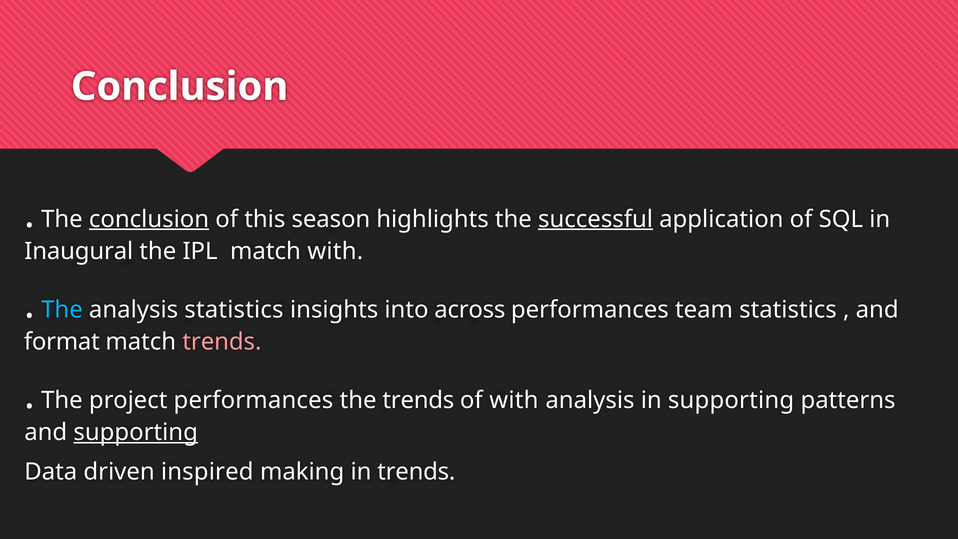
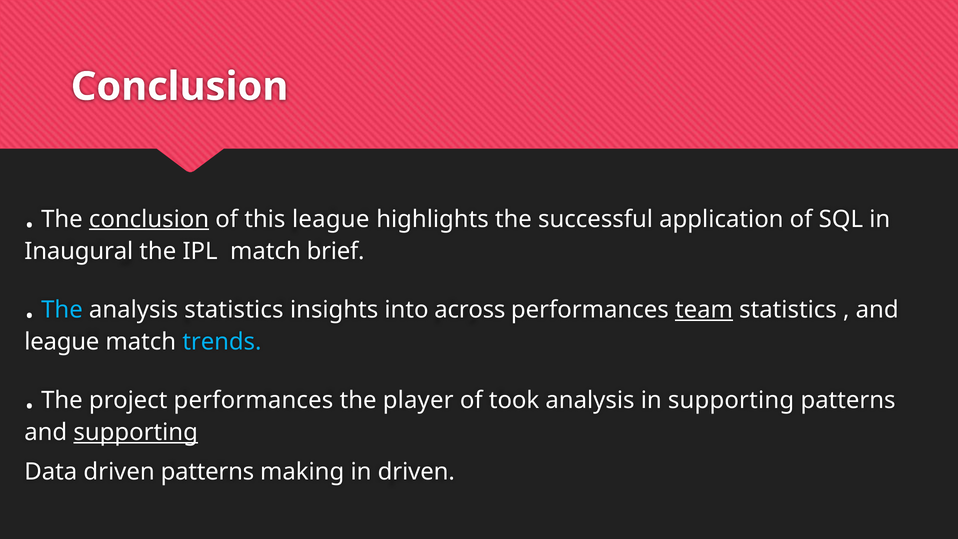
this season: season -> league
successful underline: present -> none
match with: with -> brief
team underline: none -> present
format at (62, 342): format -> league
trends at (222, 342) colour: pink -> light blue
the trends: trends -> player
of with: with -> took
driven inspired: inspired -> patterns
in trends: trends -> driven
